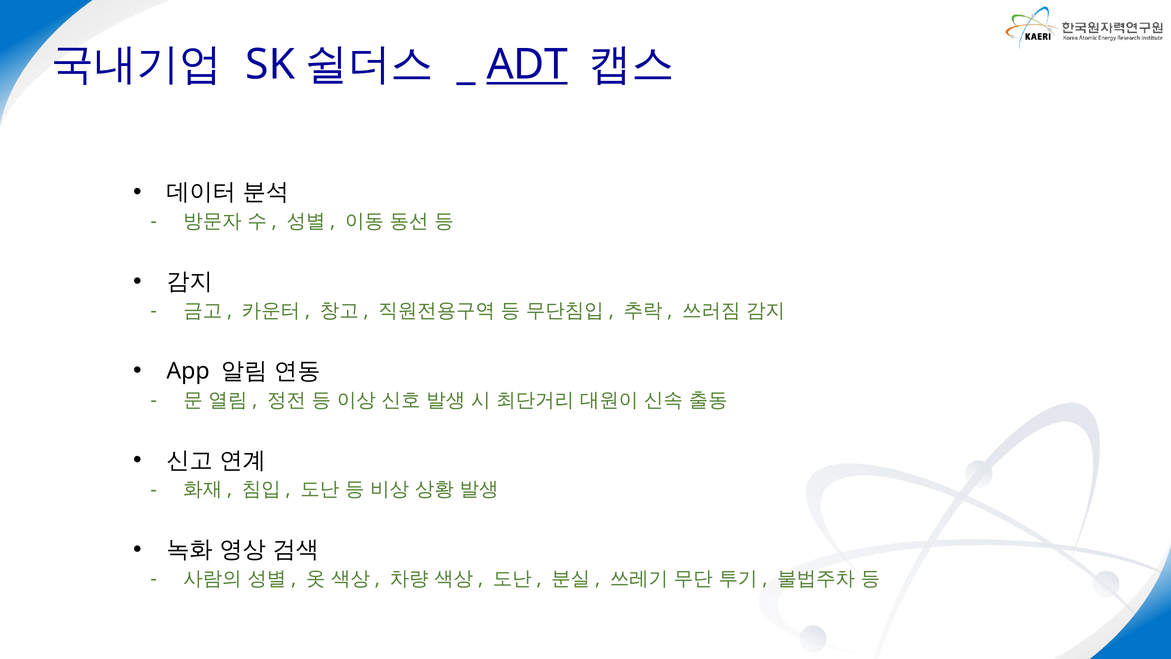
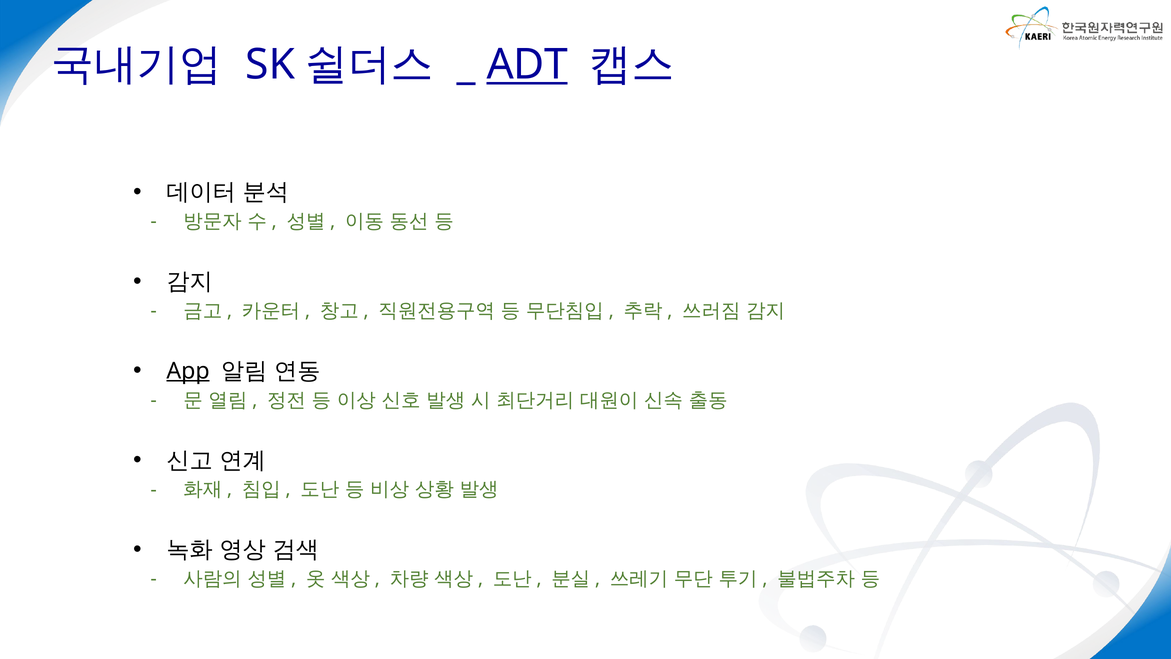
App underline: none -> present
